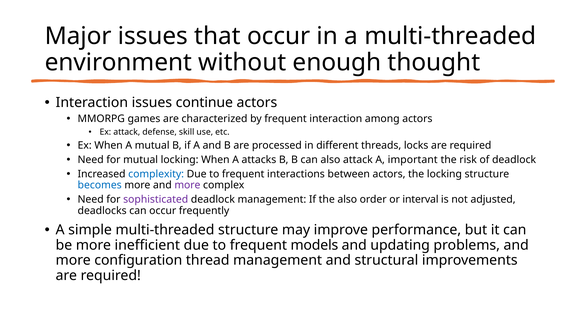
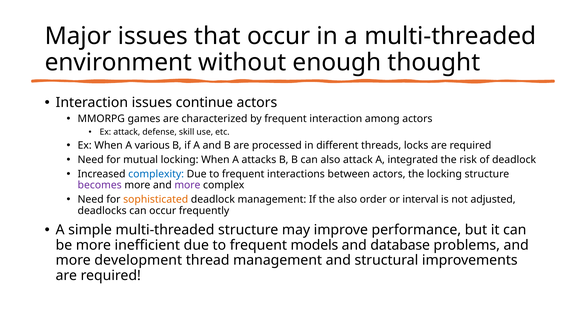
A mutual: mutual -> various
important: important -> integrated
becomes colour: blue -> purple
sophisticated colour: purple -> orange
updating: updating -> database
configuration: configuration -> development
